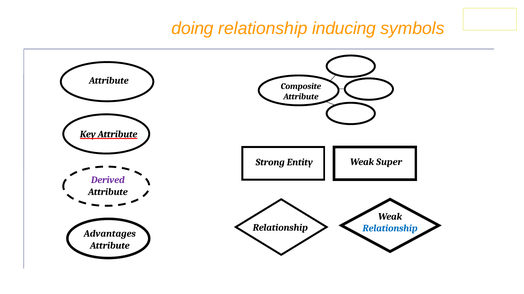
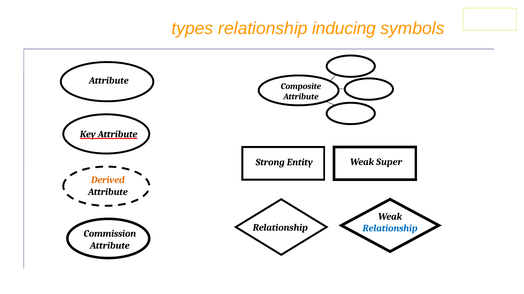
doing: doing -> types
Derived colour: purple -> orange
Advantages: Advantages -> Commission
